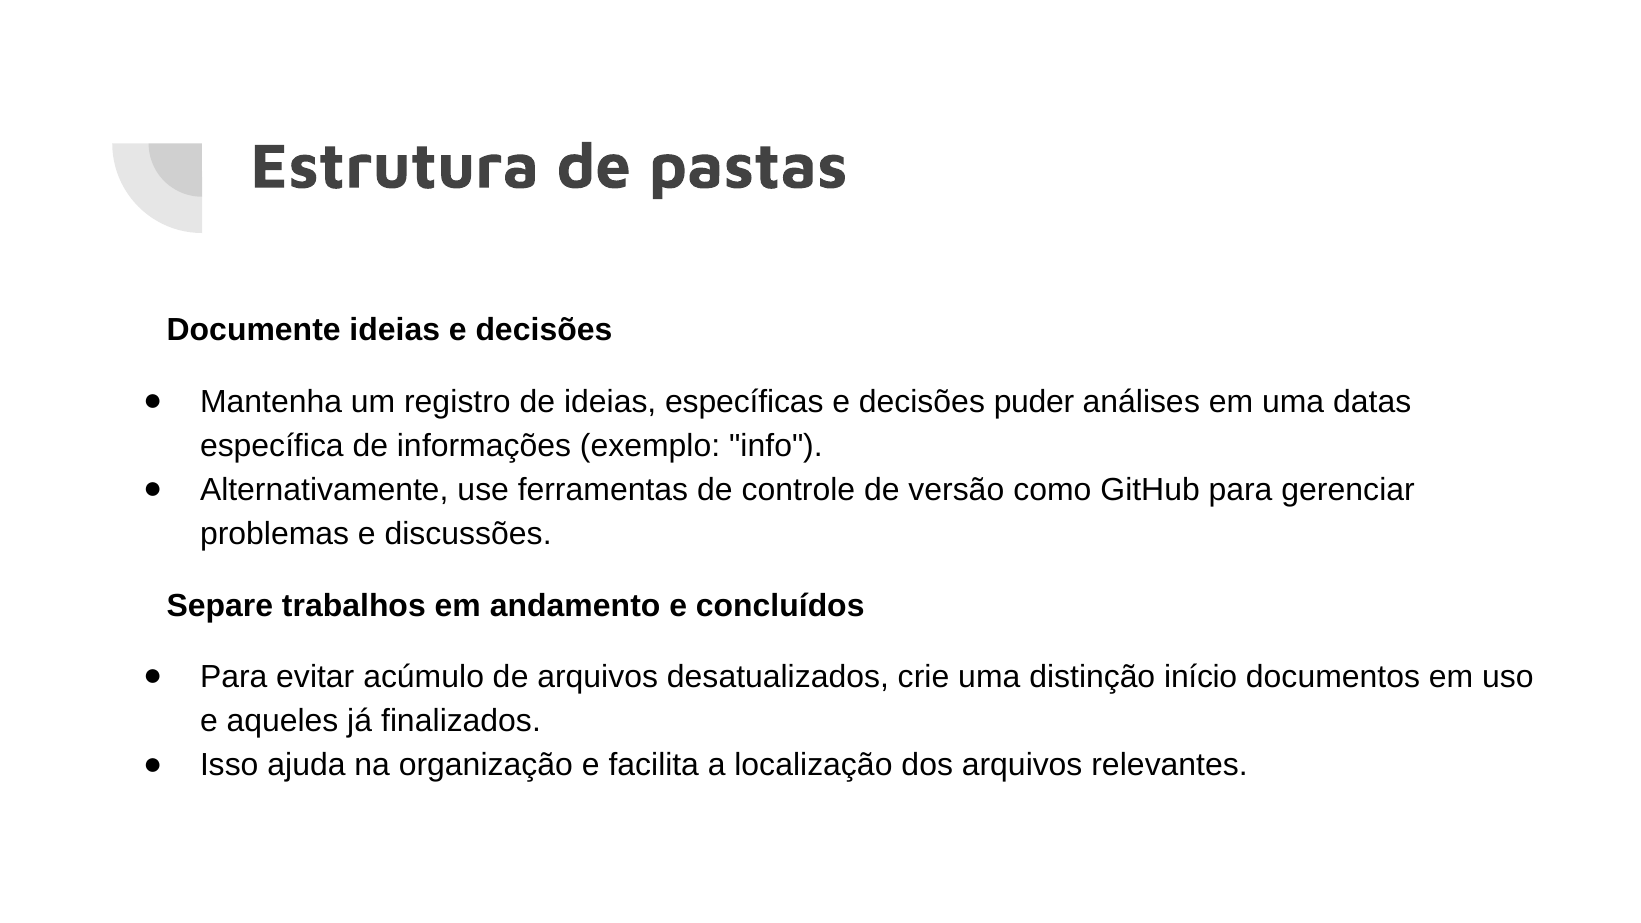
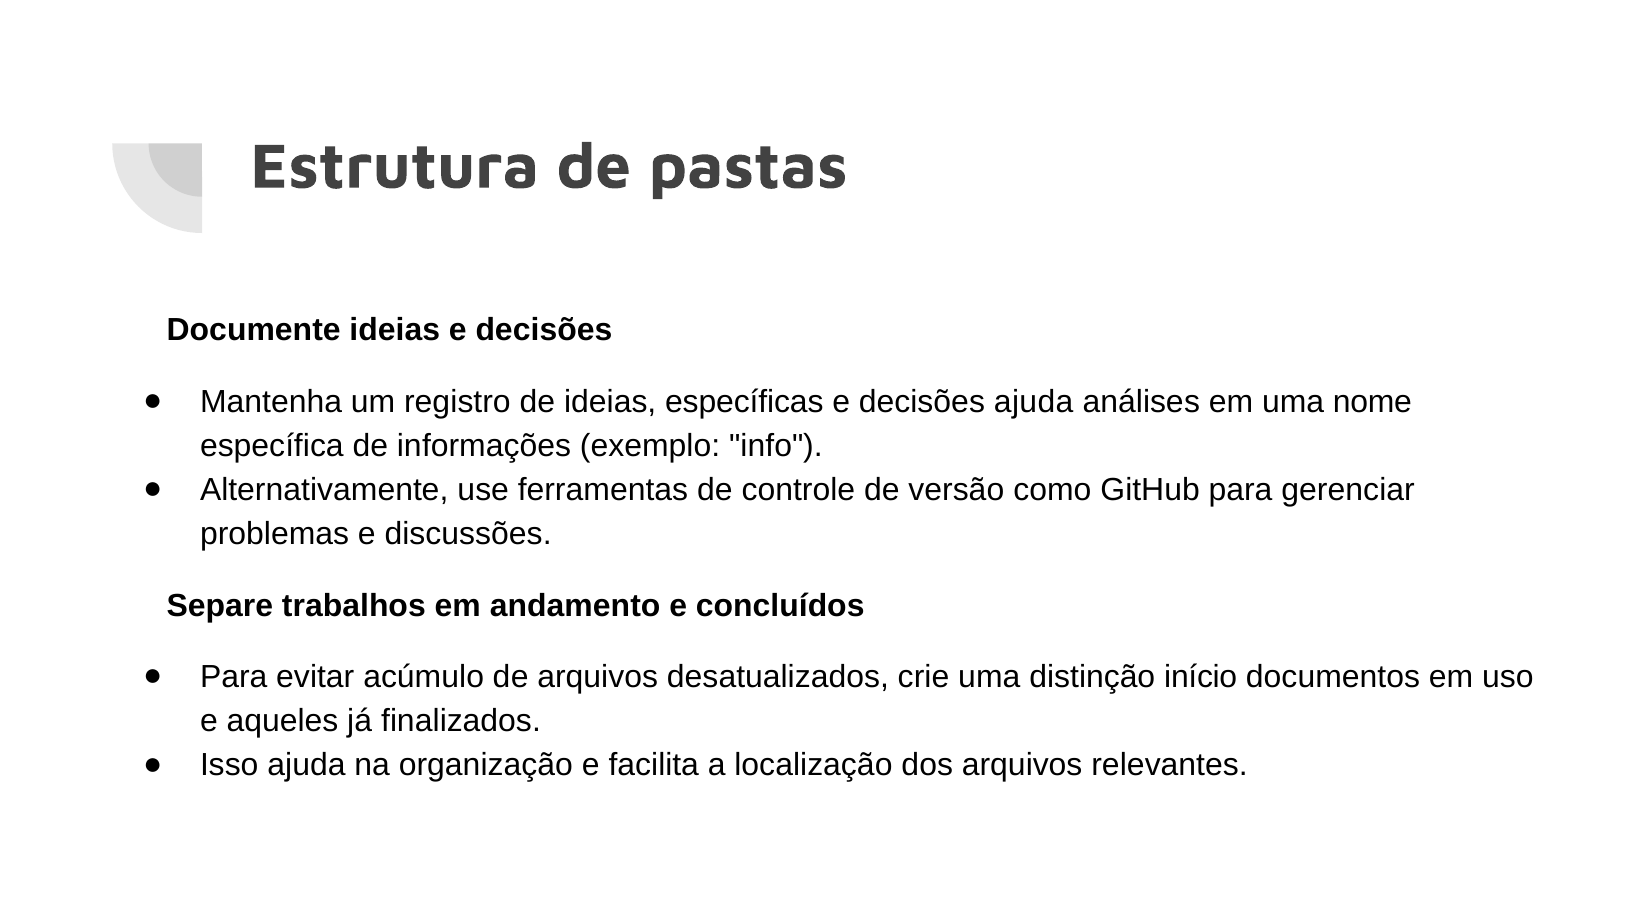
decisões puder: puder -> ajuda
datas: datas -> nome
